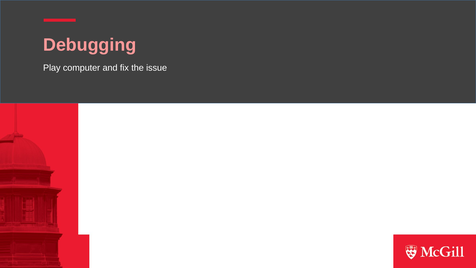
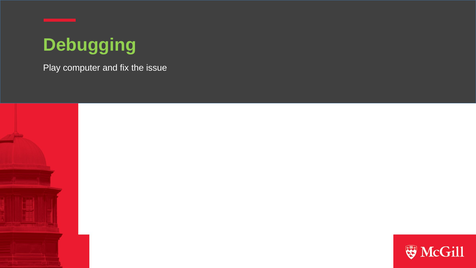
Debugging colour: pink -> light green
